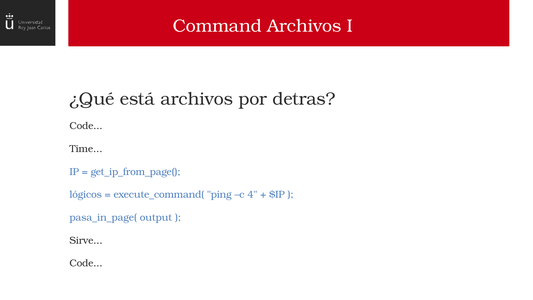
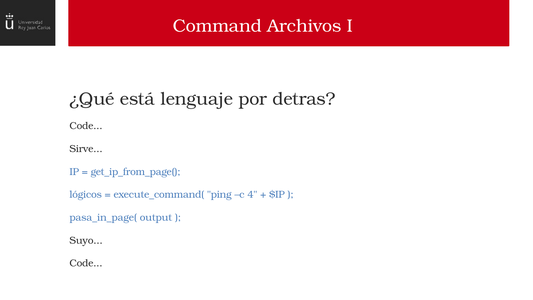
está archivos: archivos -> lenguaje
Time: Time -> Sirve
Sirve: Sirve -> Suyo
